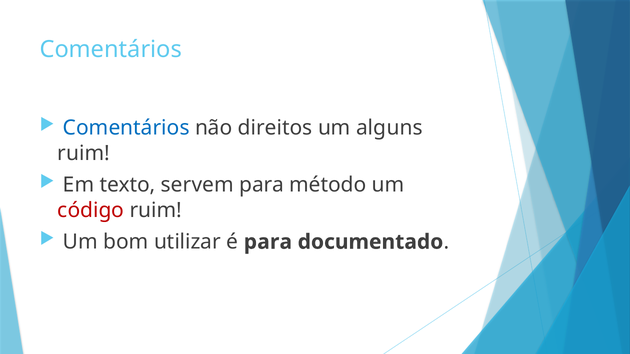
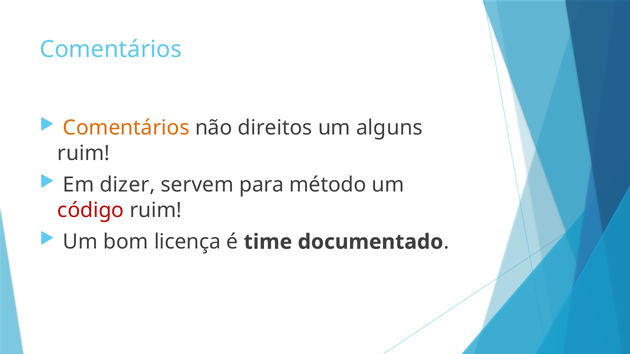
Comentários at (126, 128) colour: blue -> orange
texto: texto -> dizer
utilizar: utilizar -> licença
é para: para -> time
